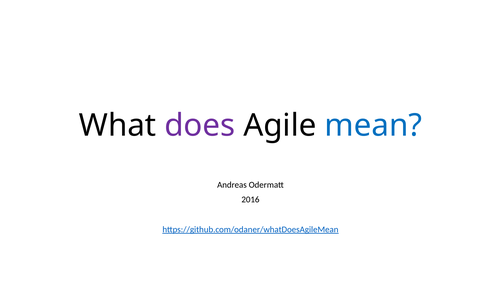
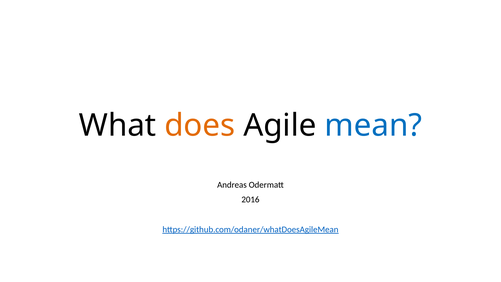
does colour: purple -> orange
